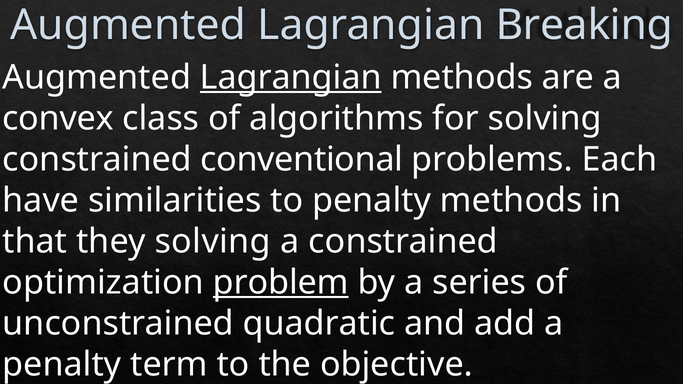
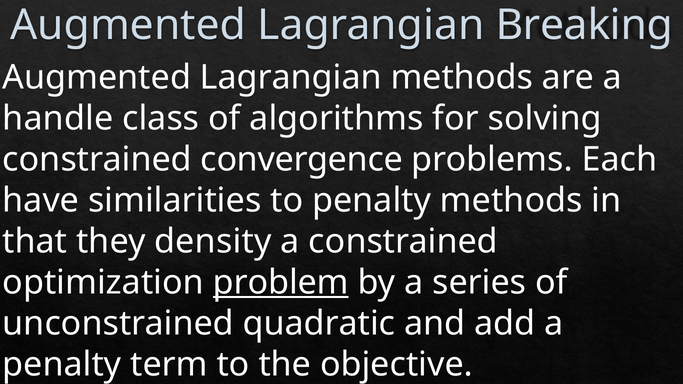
Lagrangian at (291, 78) underline: present -> none
convex: convex -> handle
conventional: conventional -> convergence
they solving: solving -> density
